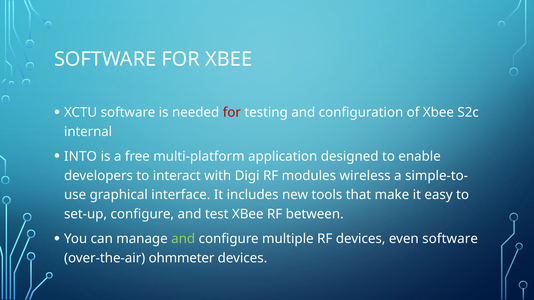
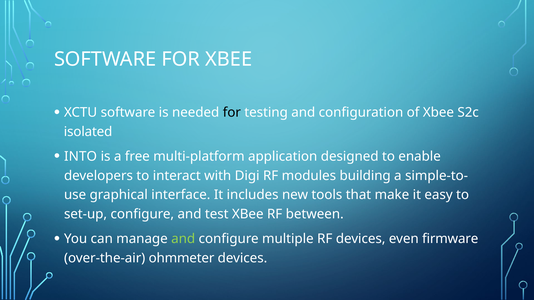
for at (232, 113) colour: red -> black
internal: internal -> isolated
wireless: wireless -> building
even software: software -> firmware
